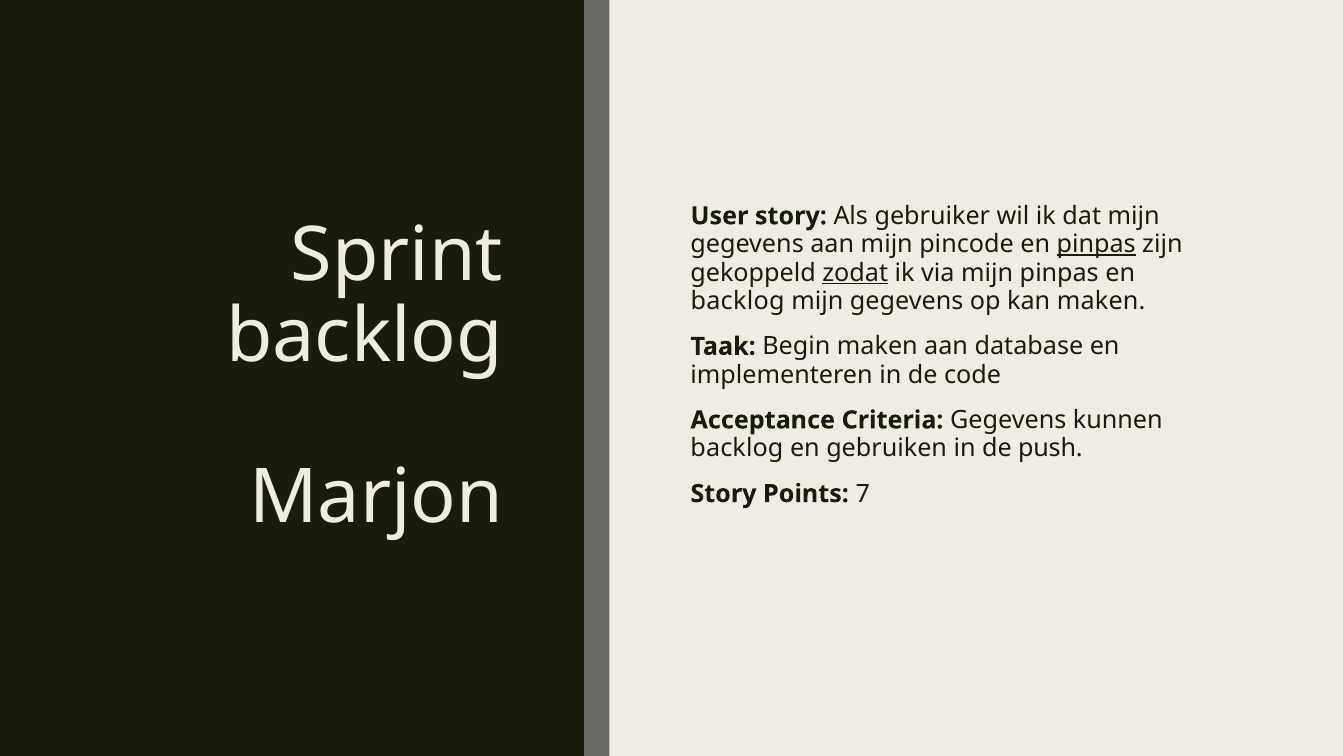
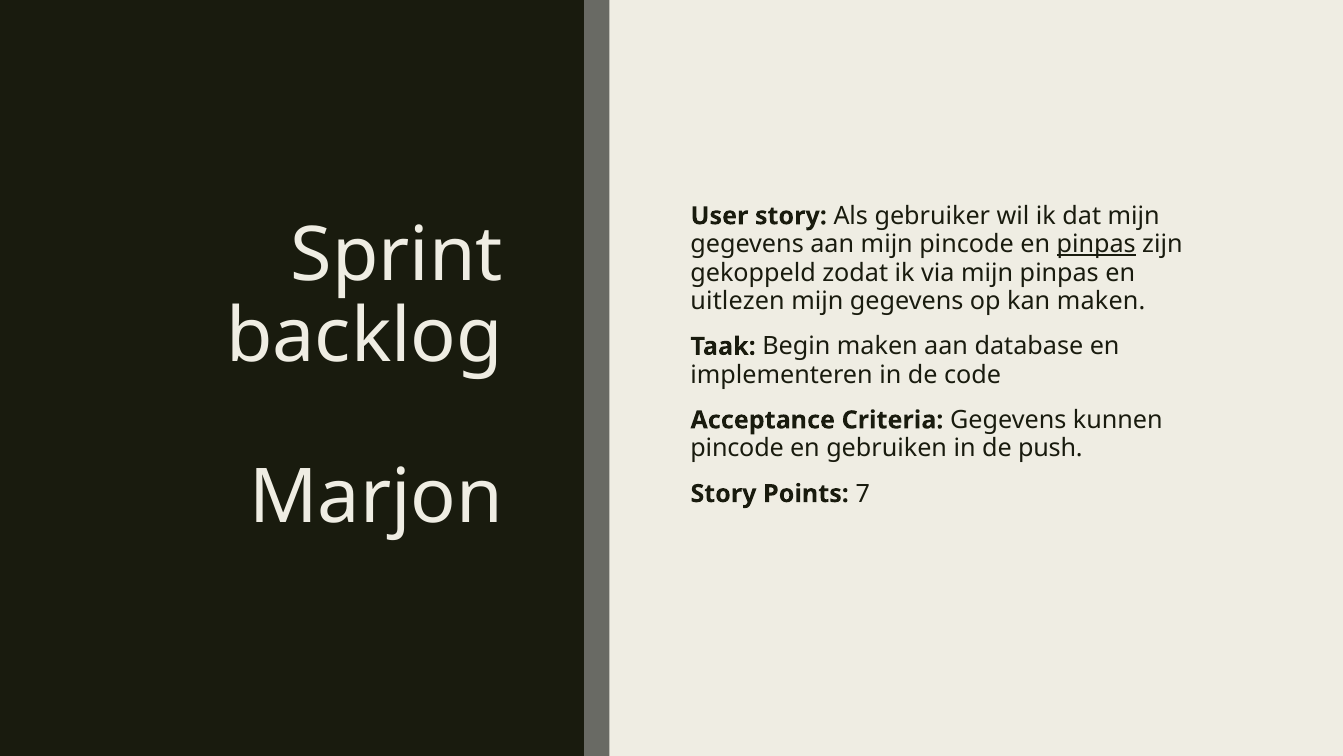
zodat underline: present -> none
backlog at (738, 301): backlog -> uitlezen
backlog at (737, 448): backlog -> pincode
